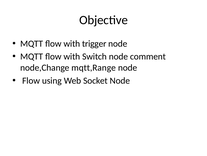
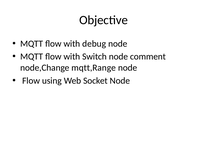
trigger: trigger -> debug
